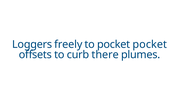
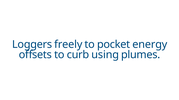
pocket pocket: pocket -> energy
there: there -> using
